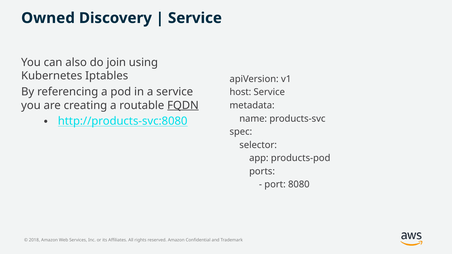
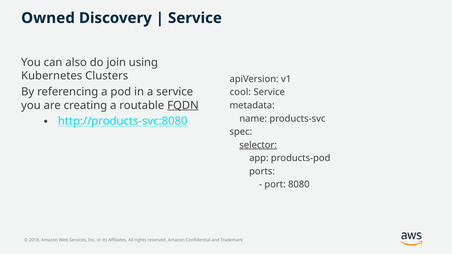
Iptables: Iptables -> Clusters
host: host -> cool
selector underline: none -> present
